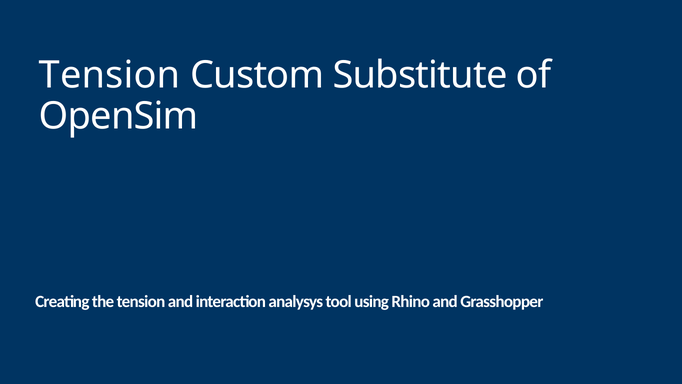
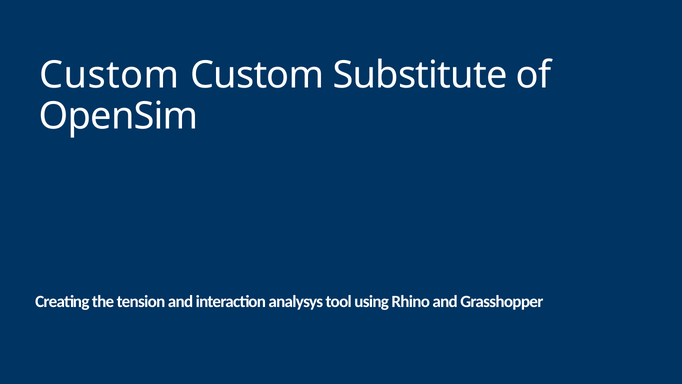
Tension at (110, 75): Tension -> Custom
